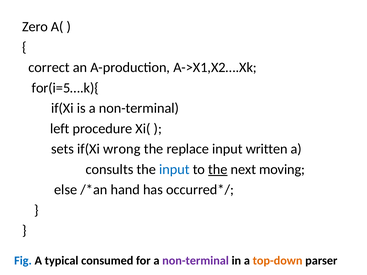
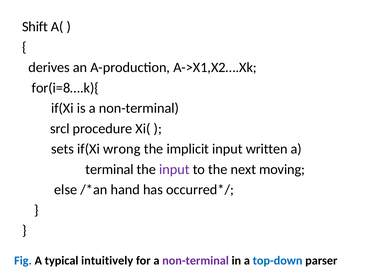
Zero: Zero -> Shift
correct: correct -> derives
for(i=5….k){: for(i=5….k){ -> for(i=8….k){
left: left -> srcl
replace: replace -> implicit
consults: consults -> terminal
input at (174, 169) colour: blue -> purple
the at (218, 169) underline: present -> none
consumed: consumed -> intuitively
top-down colour: orange -> blue
